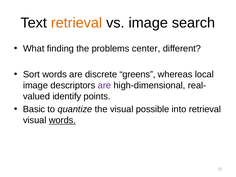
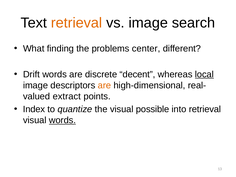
Sort: Sort -> Drift
greens: greens -> decent
local underline: none -> present
are at (104, 85) colour: purple -> orange
identify: identify -> extract
Basic: Basic -> Index
